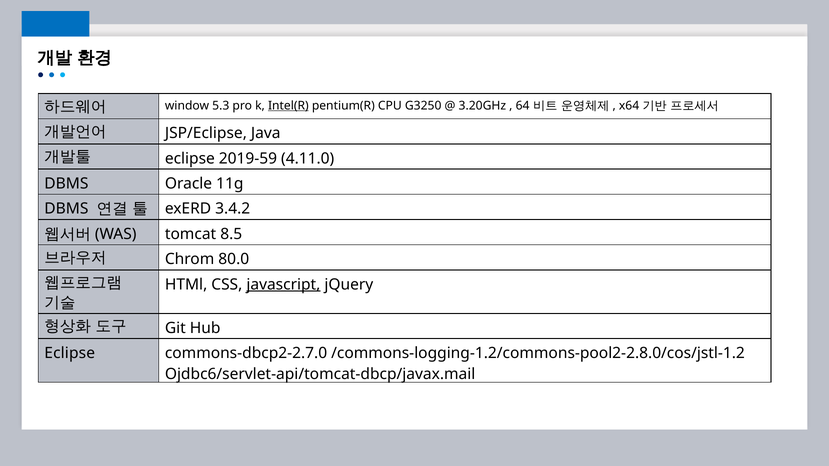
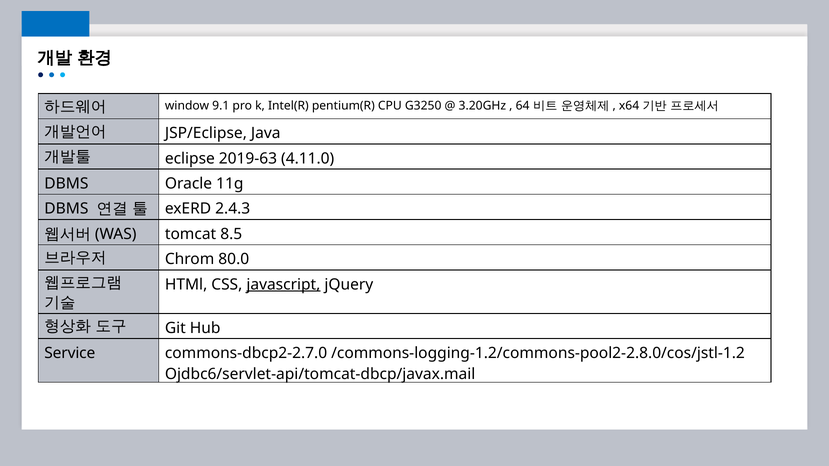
5.3: 5.3 -> 9.1
Intel(R underline: present -> none
2019-59: 2019-59 -> 2019-63
3.4.2: 3.4.2 -> 2.4.3
Eclipse at (70, 353): Eclipse -> Service
